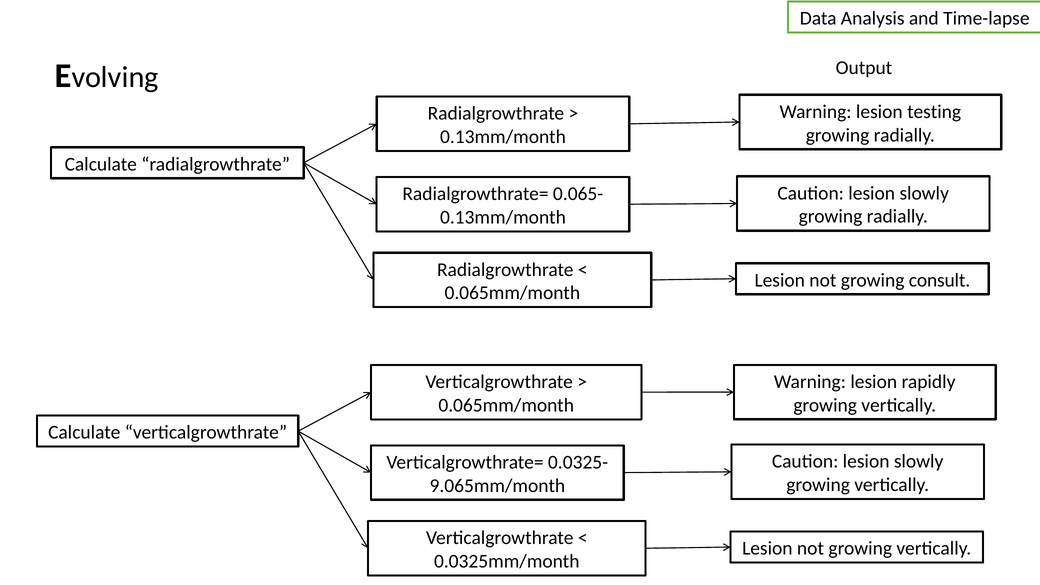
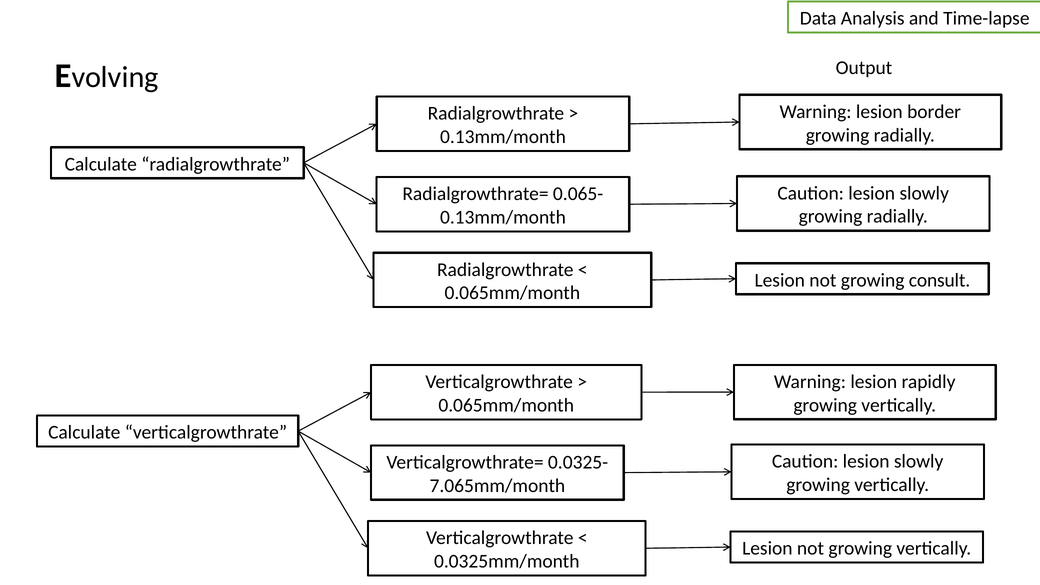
testing: testing -> border
9.065mm/month: 9.065mm/month -> 7.065mm/month
